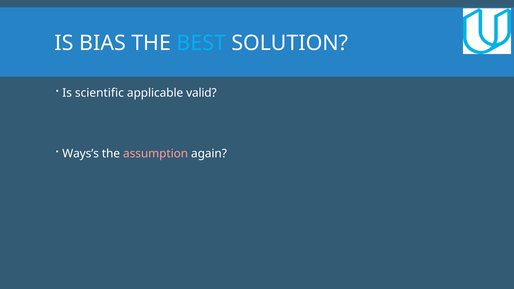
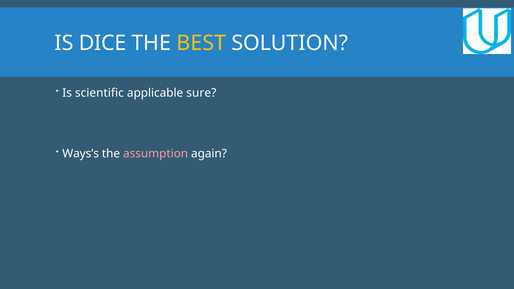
BIAS: BIAS -> DICE
BEST colour: light blue -> yellow
valid: valid -> sure
